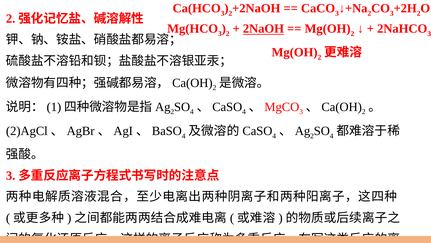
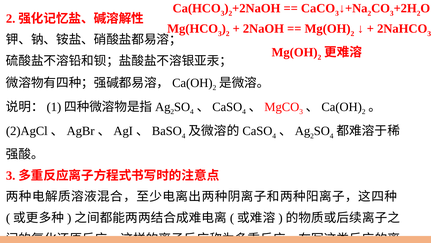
2NaOH underline: present -> none
